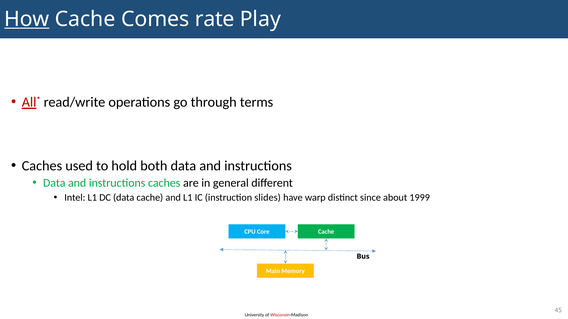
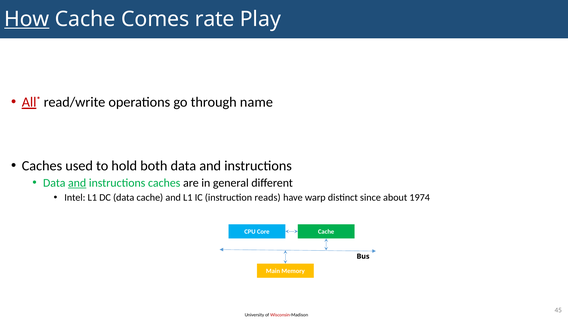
terms: terms -> name
and at (77, 183) underline: none -> present
slides: slides -> reads
1999: 1999 -> 1974
